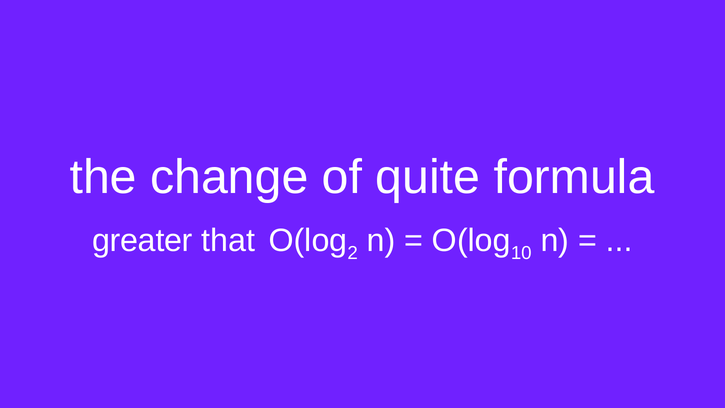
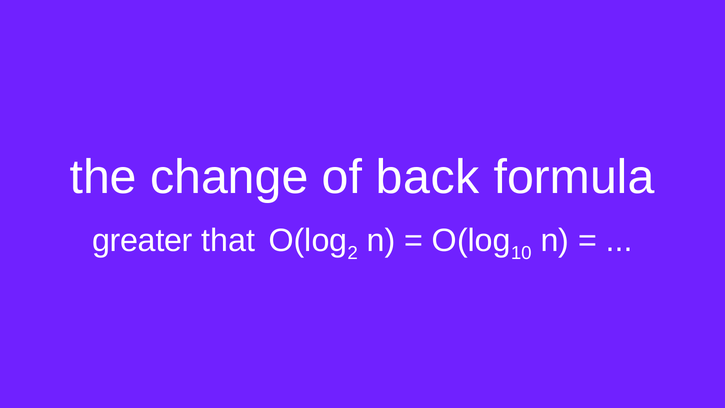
quite: quite -> back
